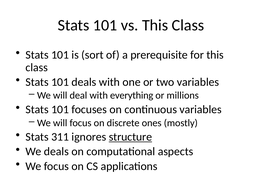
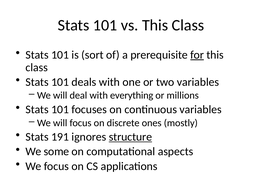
for underline: none -> present
311: 311 -> 191
We deals: deals -> some
